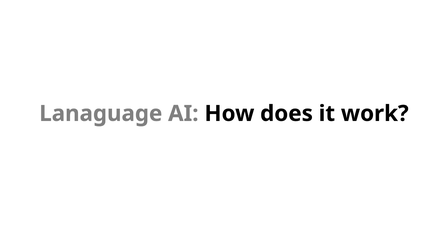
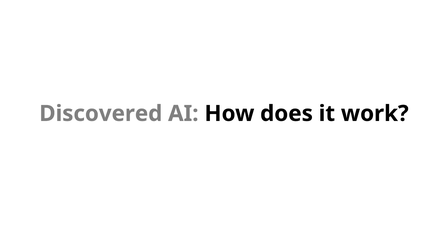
Lanaguage: Lanaguage -> Discovered
